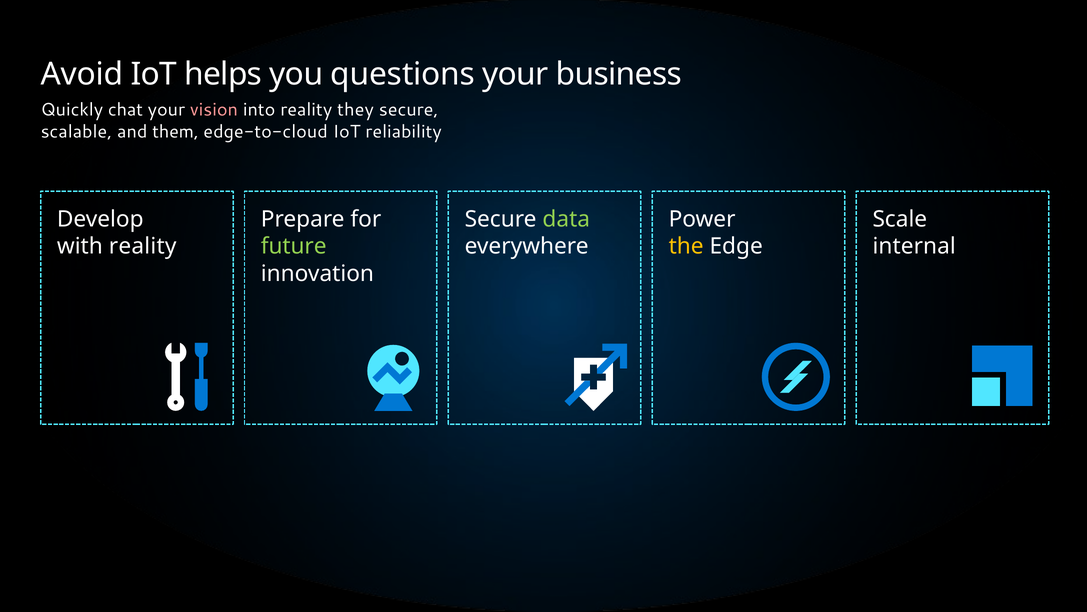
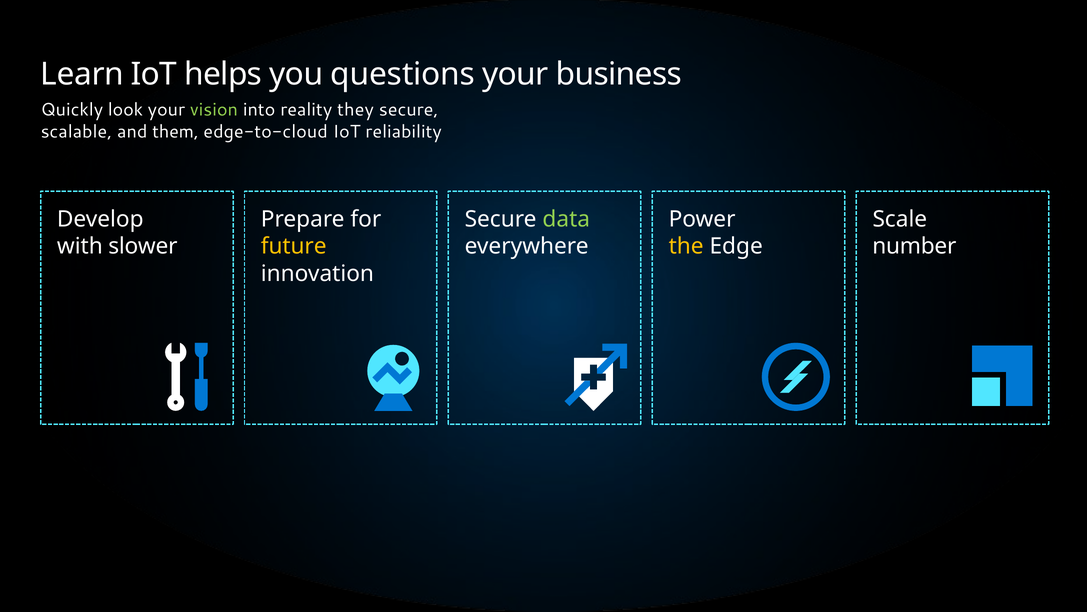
Avoid: Avoid -> Learn
chat: chat -> look
vision colour: pink -> light green
with reality: reality -> slower
future colour: light green -> yellow
internal: internal -> number
